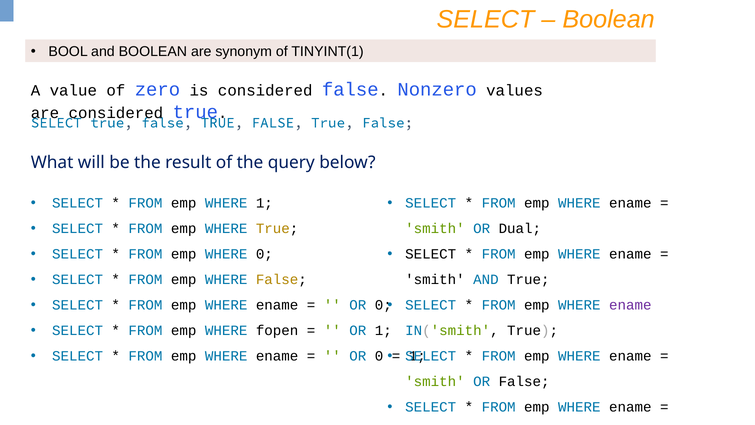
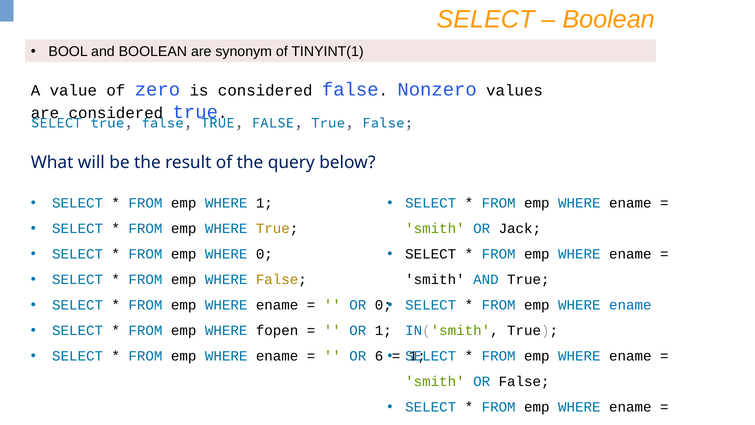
Dual: Dual -> Jack
ename at (630, 305) colour: purple -> blue
0 at (379, 356): 0 -> 6
